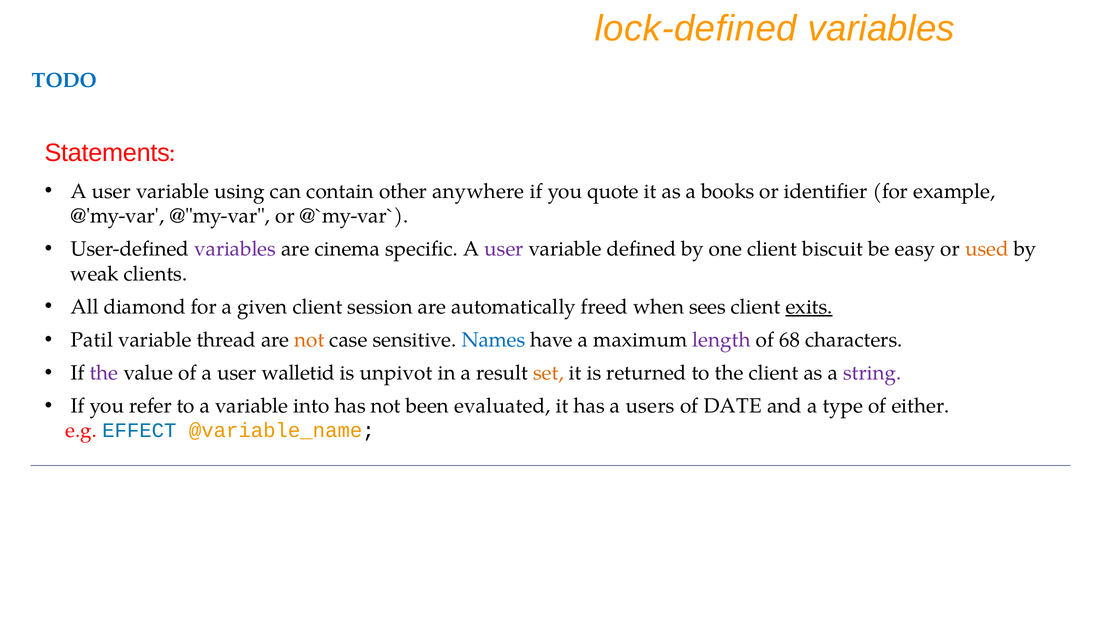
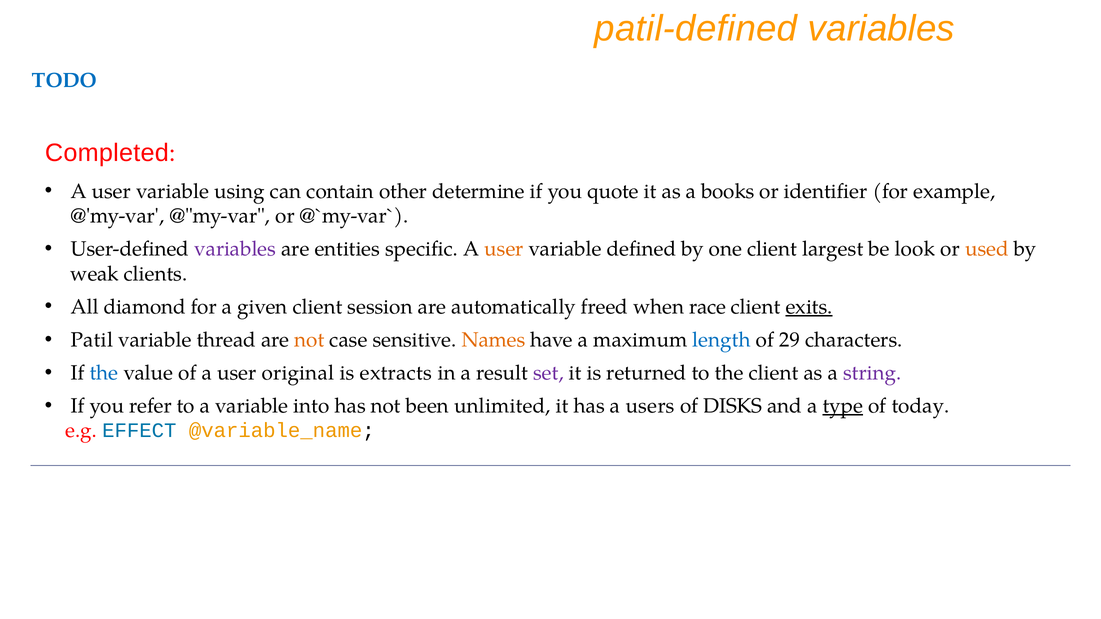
lock-defined: lock-defined -> patil-defined
Statements: Statements -> Completed
anywhere: anywhere -> determine
cinema: cinema -> entities
user at (504, 249) colour: purple -> orange
biscuit: biscuit -> largest
easy: easy -> look
sees: sees -> race
Names colour: blue -> orange
length colour: purple -> blue
68: 68 -> 29
the at (104, 373) colour: purple -> blue
walletid: walletid -> original
unpivot: unpivot -> extracts
set colour: orange -> purple
evaluated: evaluated -> unlimited
DATE: DATE -> DISKS
type underline: none -> present
either: either -> today
